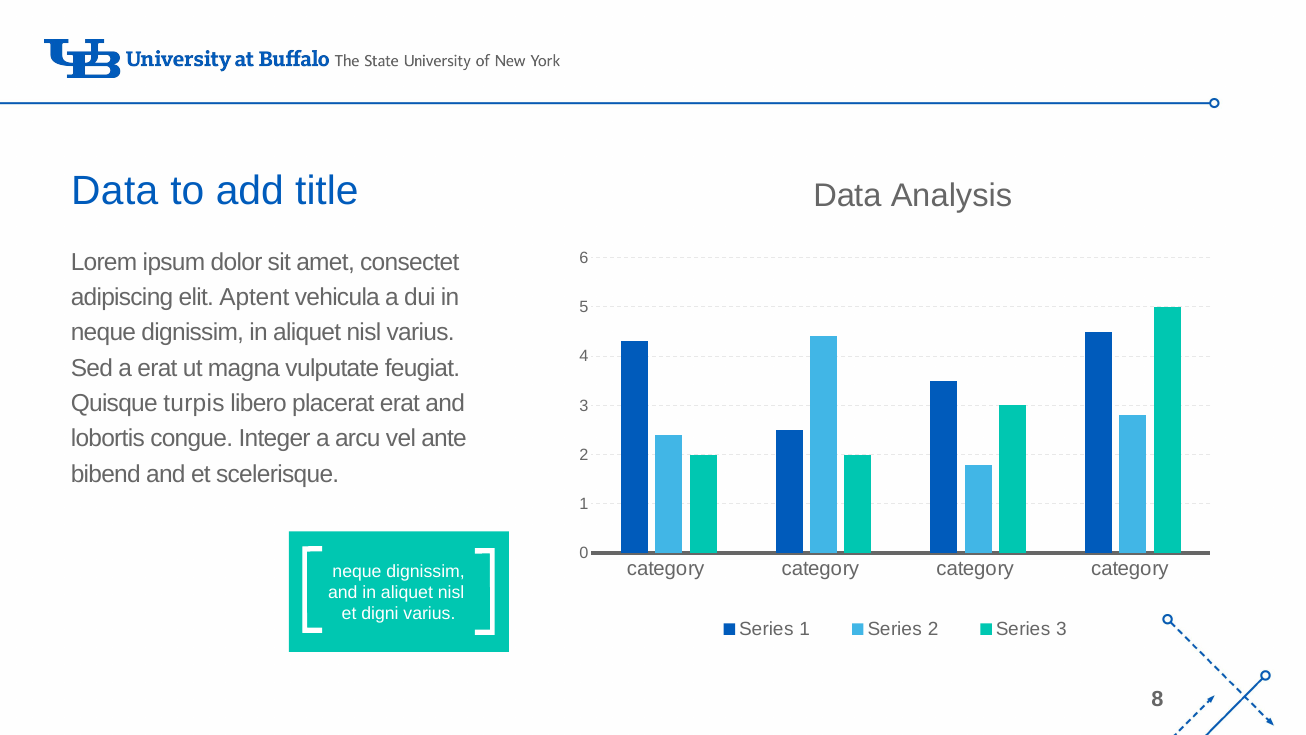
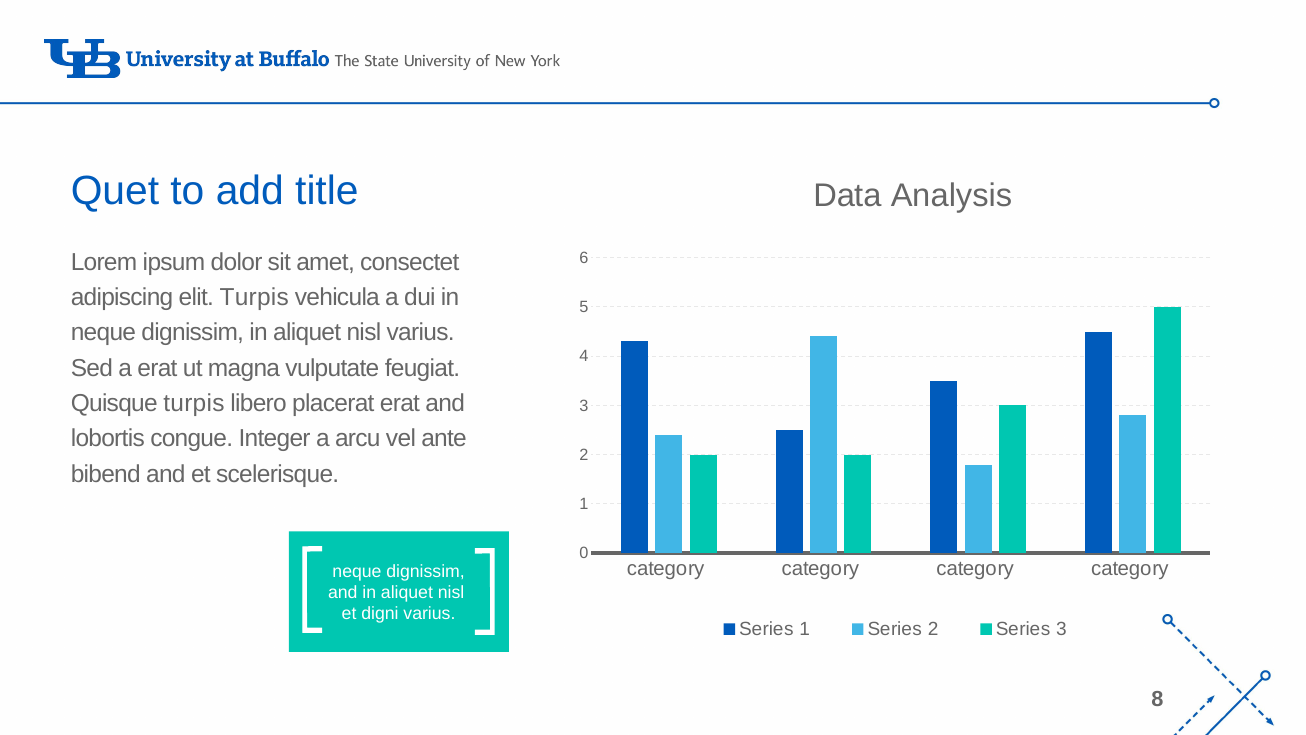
Data at (115, 191): Data -> Quet
elit Aptent: Aptent -> Turpis
